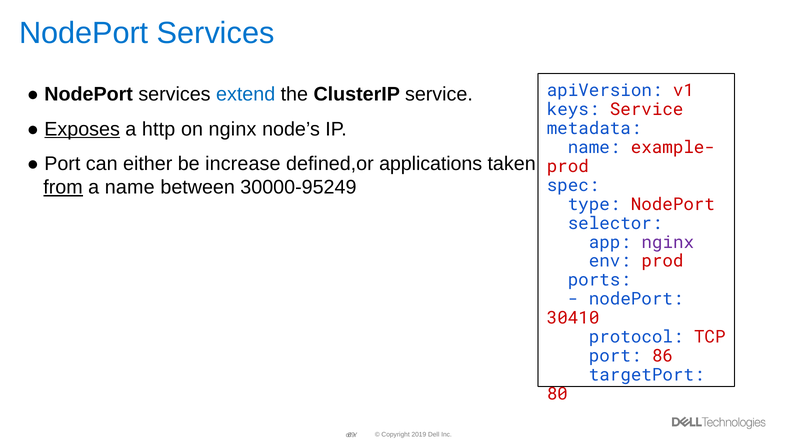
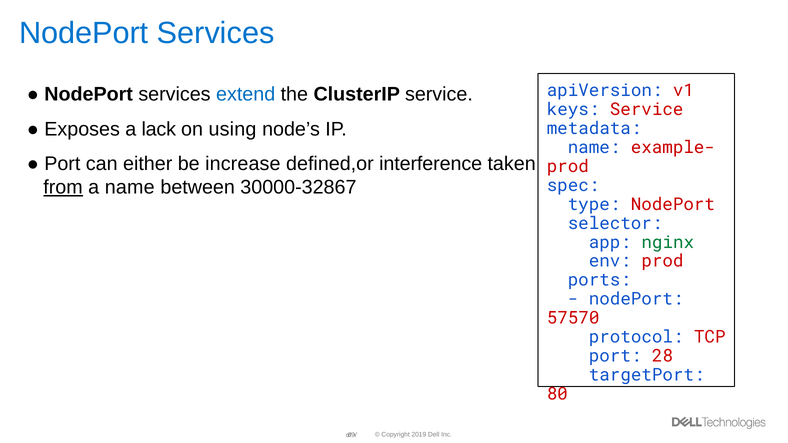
Exposes underline: present -> none
http: http -> lack
on nginx: nginx -> using
applications: applications -> interference
30000-95249: 30000-95249 -> 30000-32867
nginx at (668, 242) colour: purple -> green
30410: 30410 -> 57570
86: 86 -> 28
